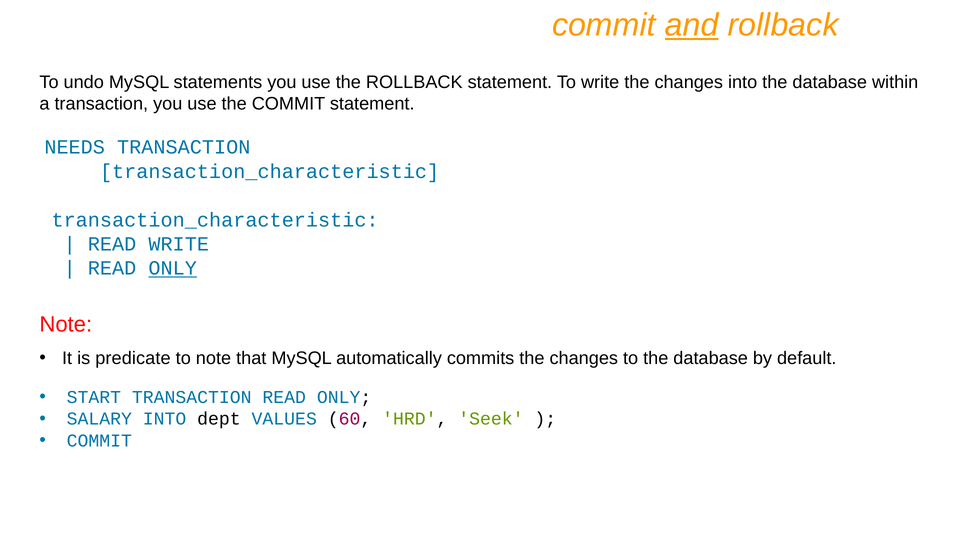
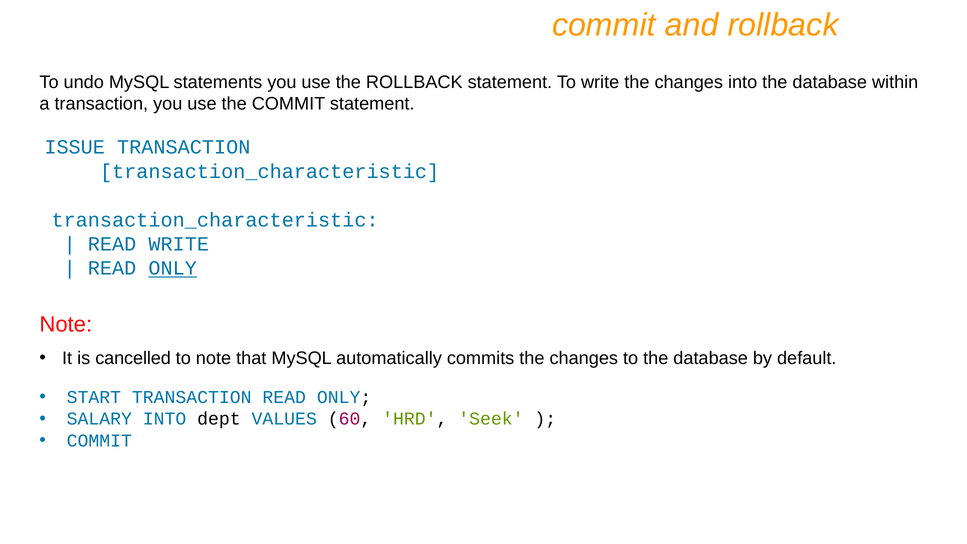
and underline: present -> none
NEEDS: NEEDS -> ISSUE
predicate: predicate -> cancelled
